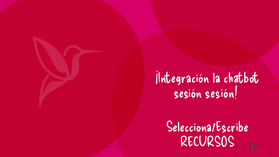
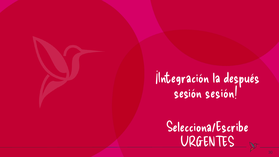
chatbot: chatbot -> después
RECURSOS: RECURSOS -> URGENTES
